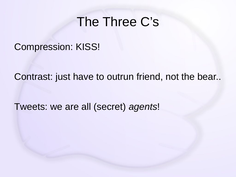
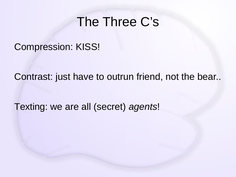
Tweets: Tweets -> Texting
